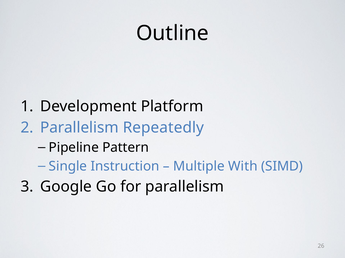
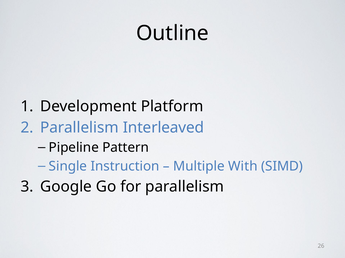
Repeatedly: Repeatedly -> Interleaved
